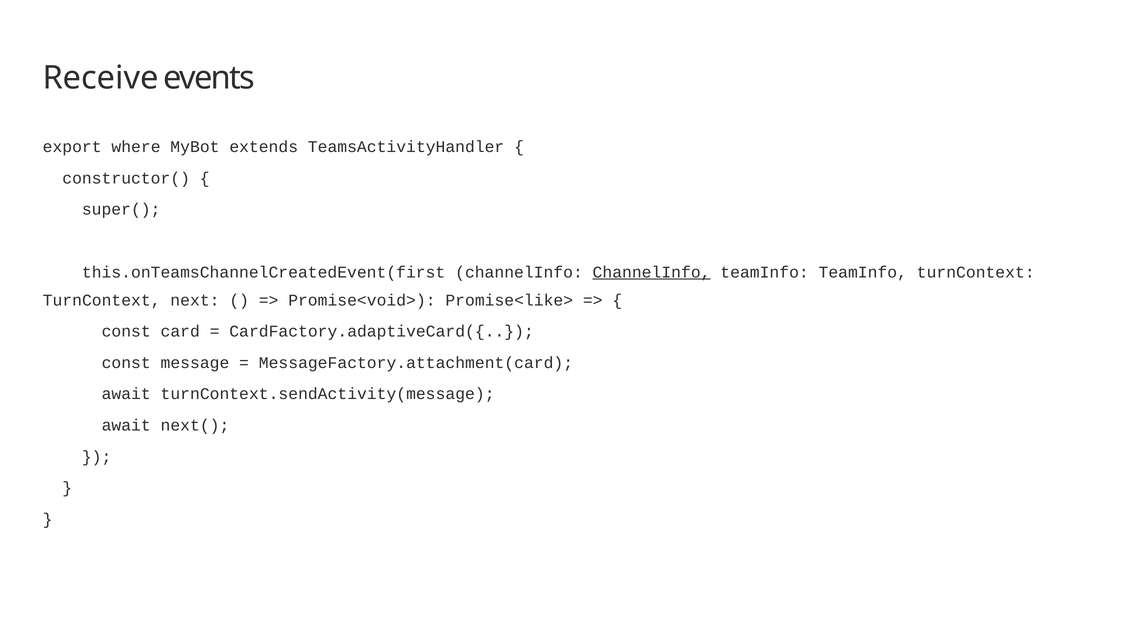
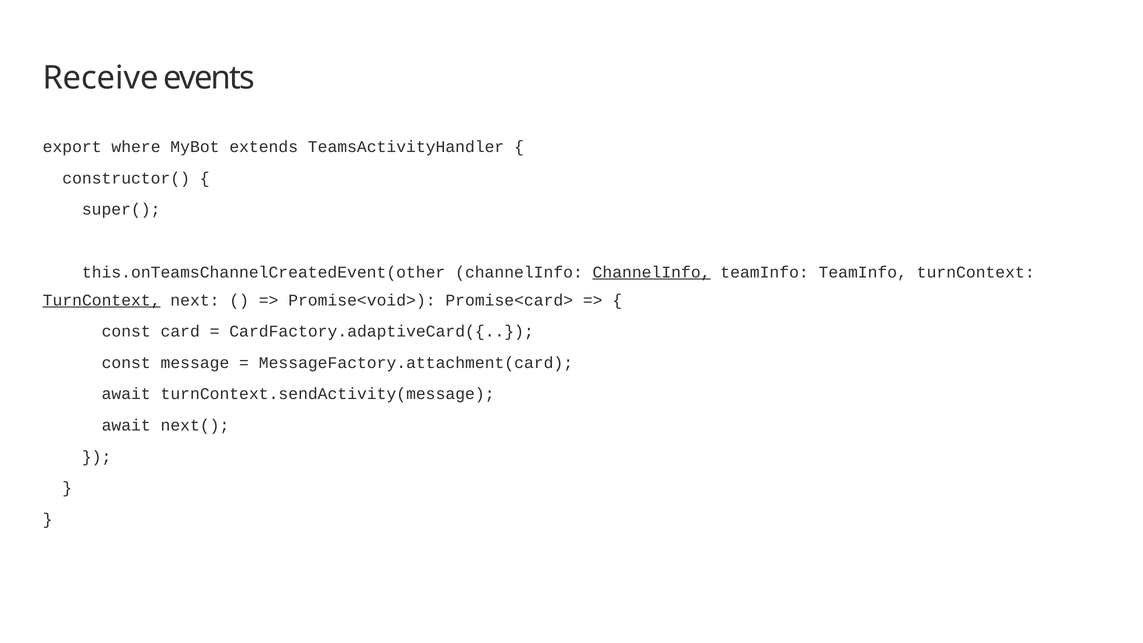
this.onTeamsChannelCreatedEvent(first: this.onTeamsChannelCreatedEvent(first -> this.onTeamsChannelCreatedEvent(other
TurnContext at (102, 300) underline: none -> present
Promise<like>: Promise<like> -> Promise<card>
